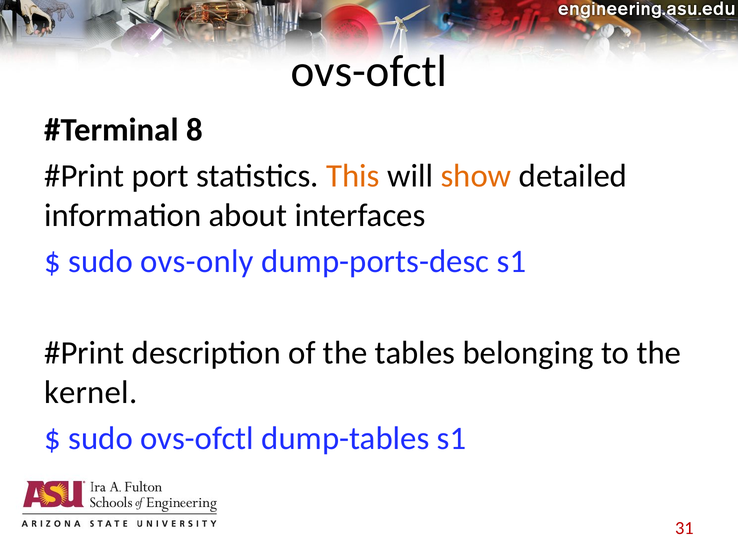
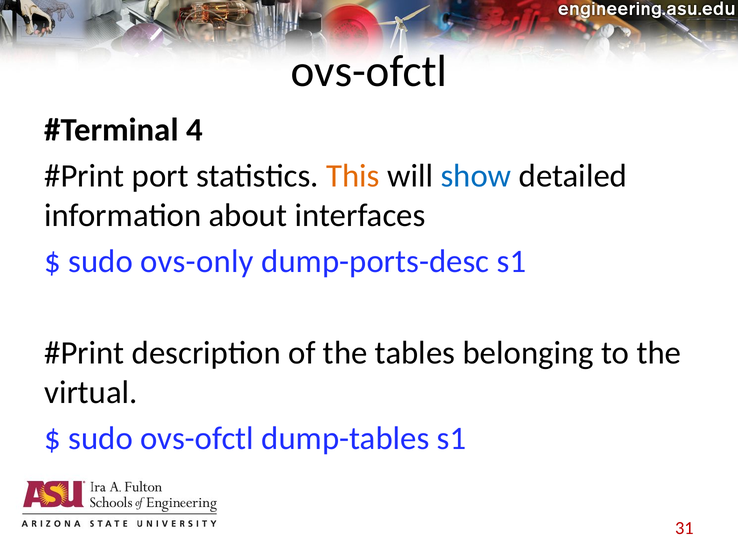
8: 8 -> 4
show colour: orange -> blue
kernel: kernel -> virtual
